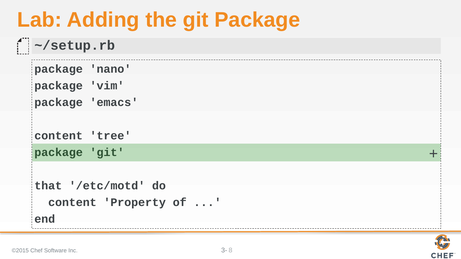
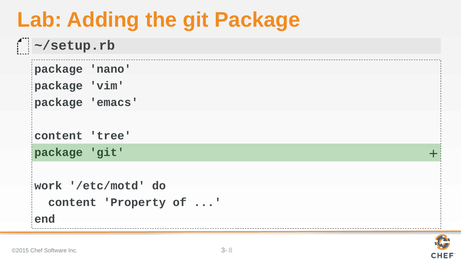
that: that -> work
